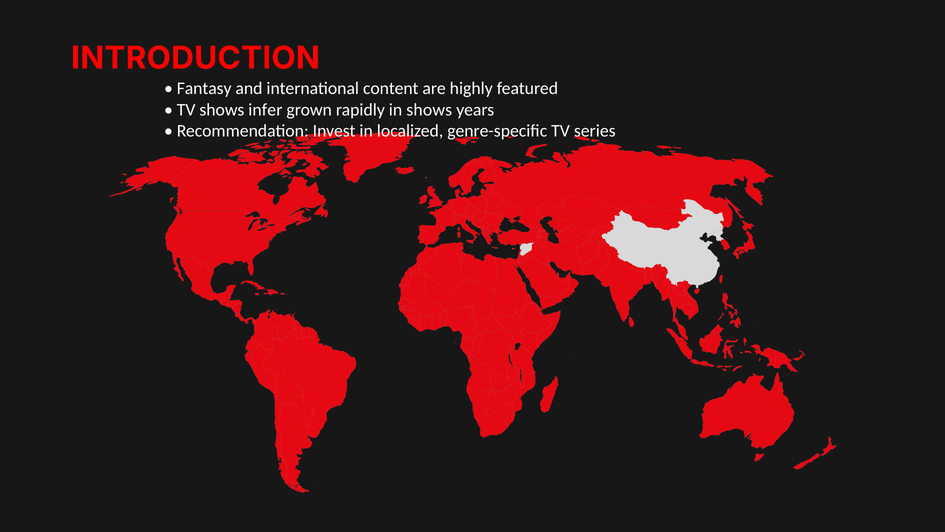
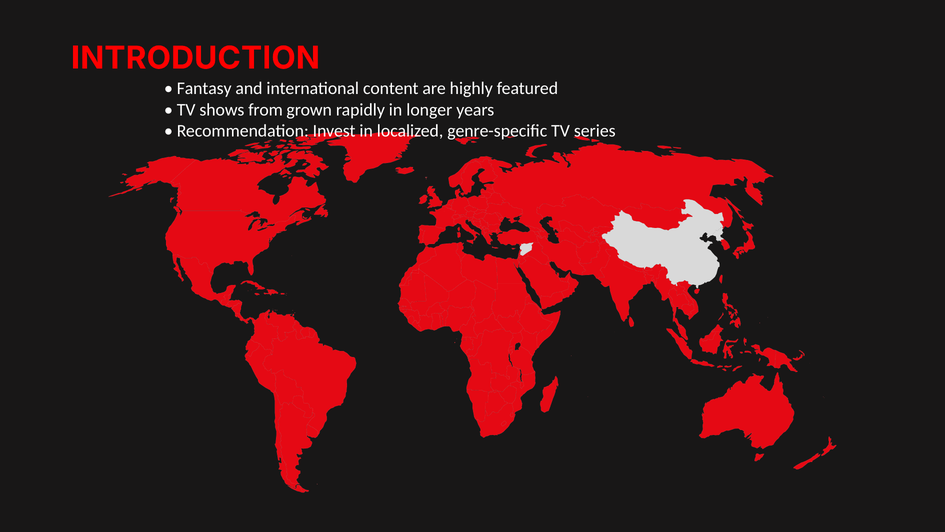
infer: infer -> from
in shows: shows -> longer
